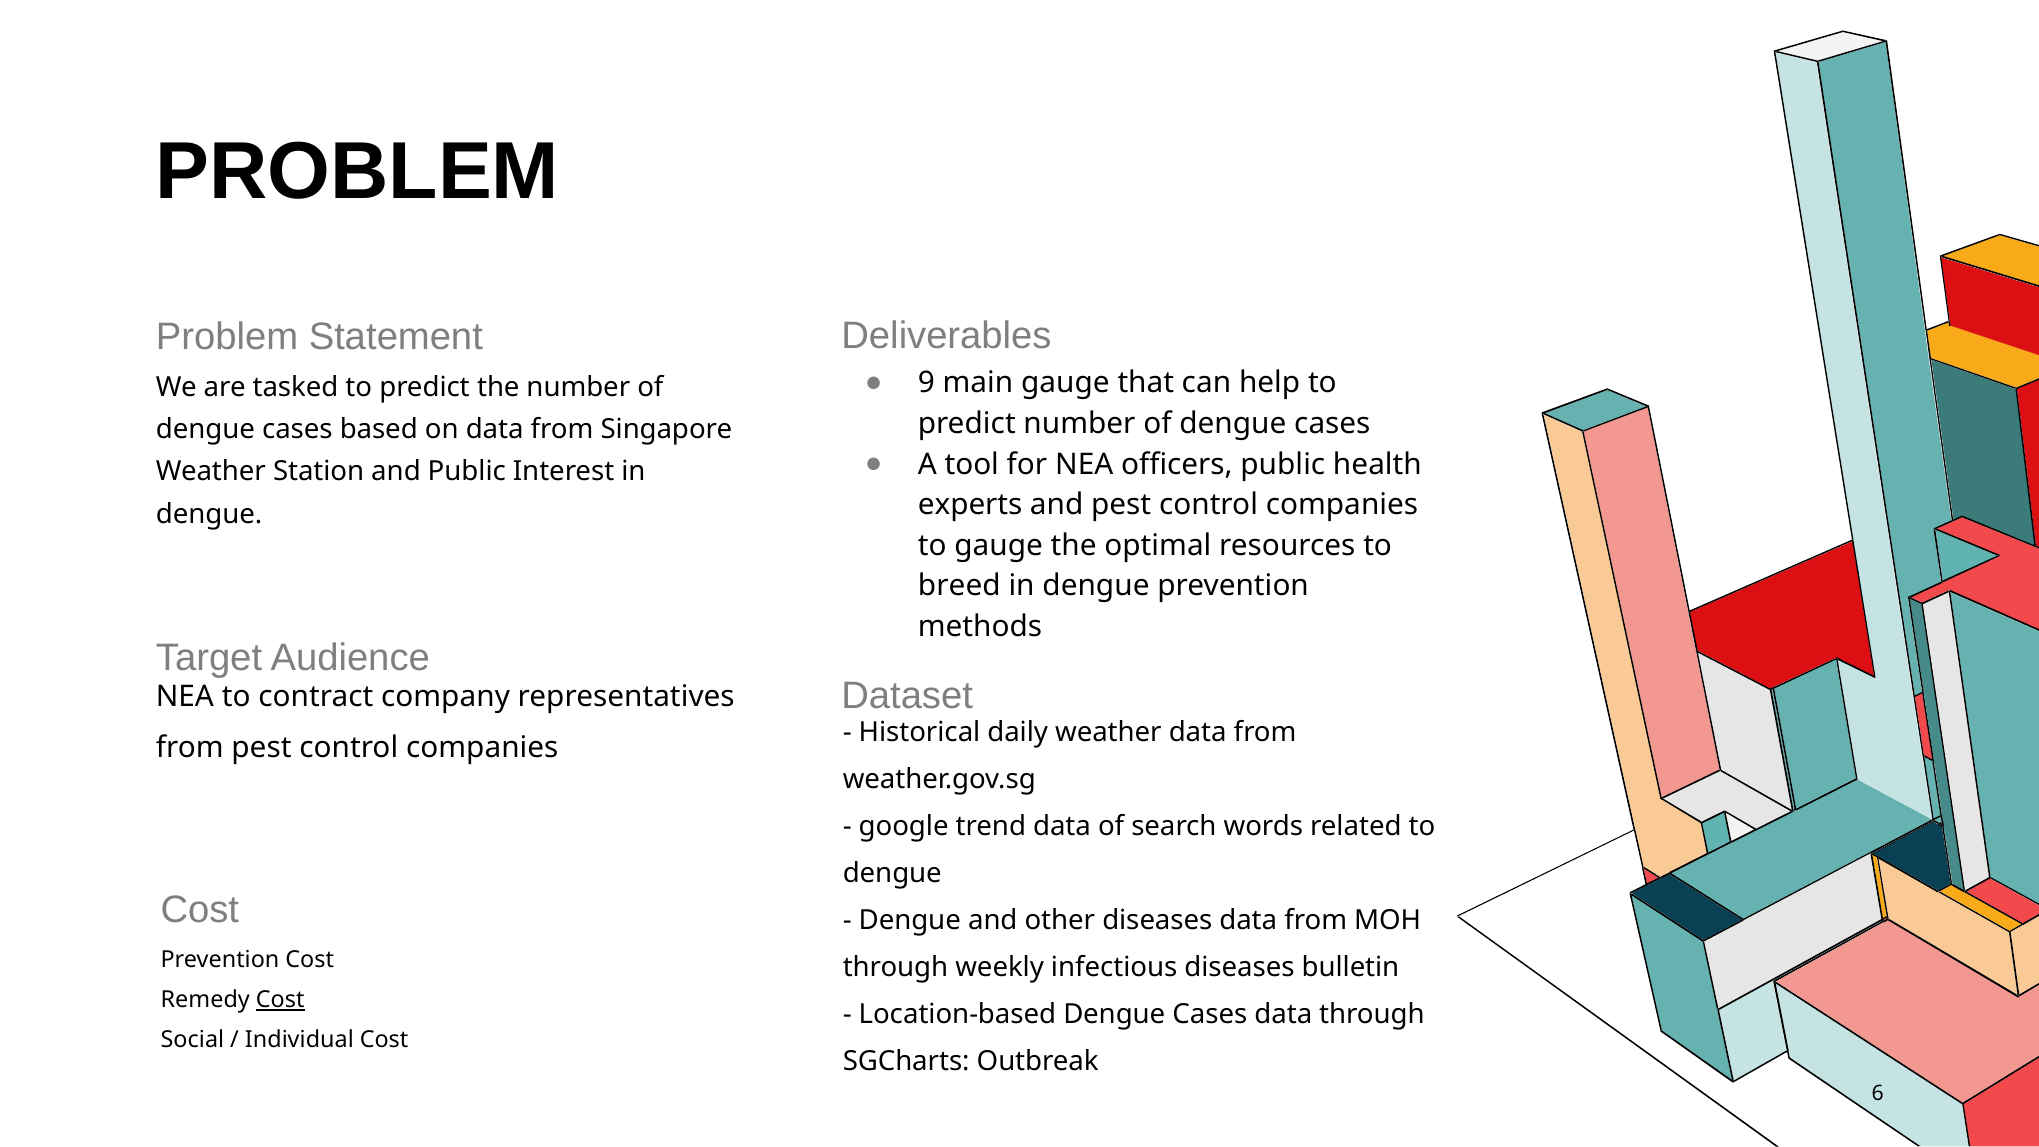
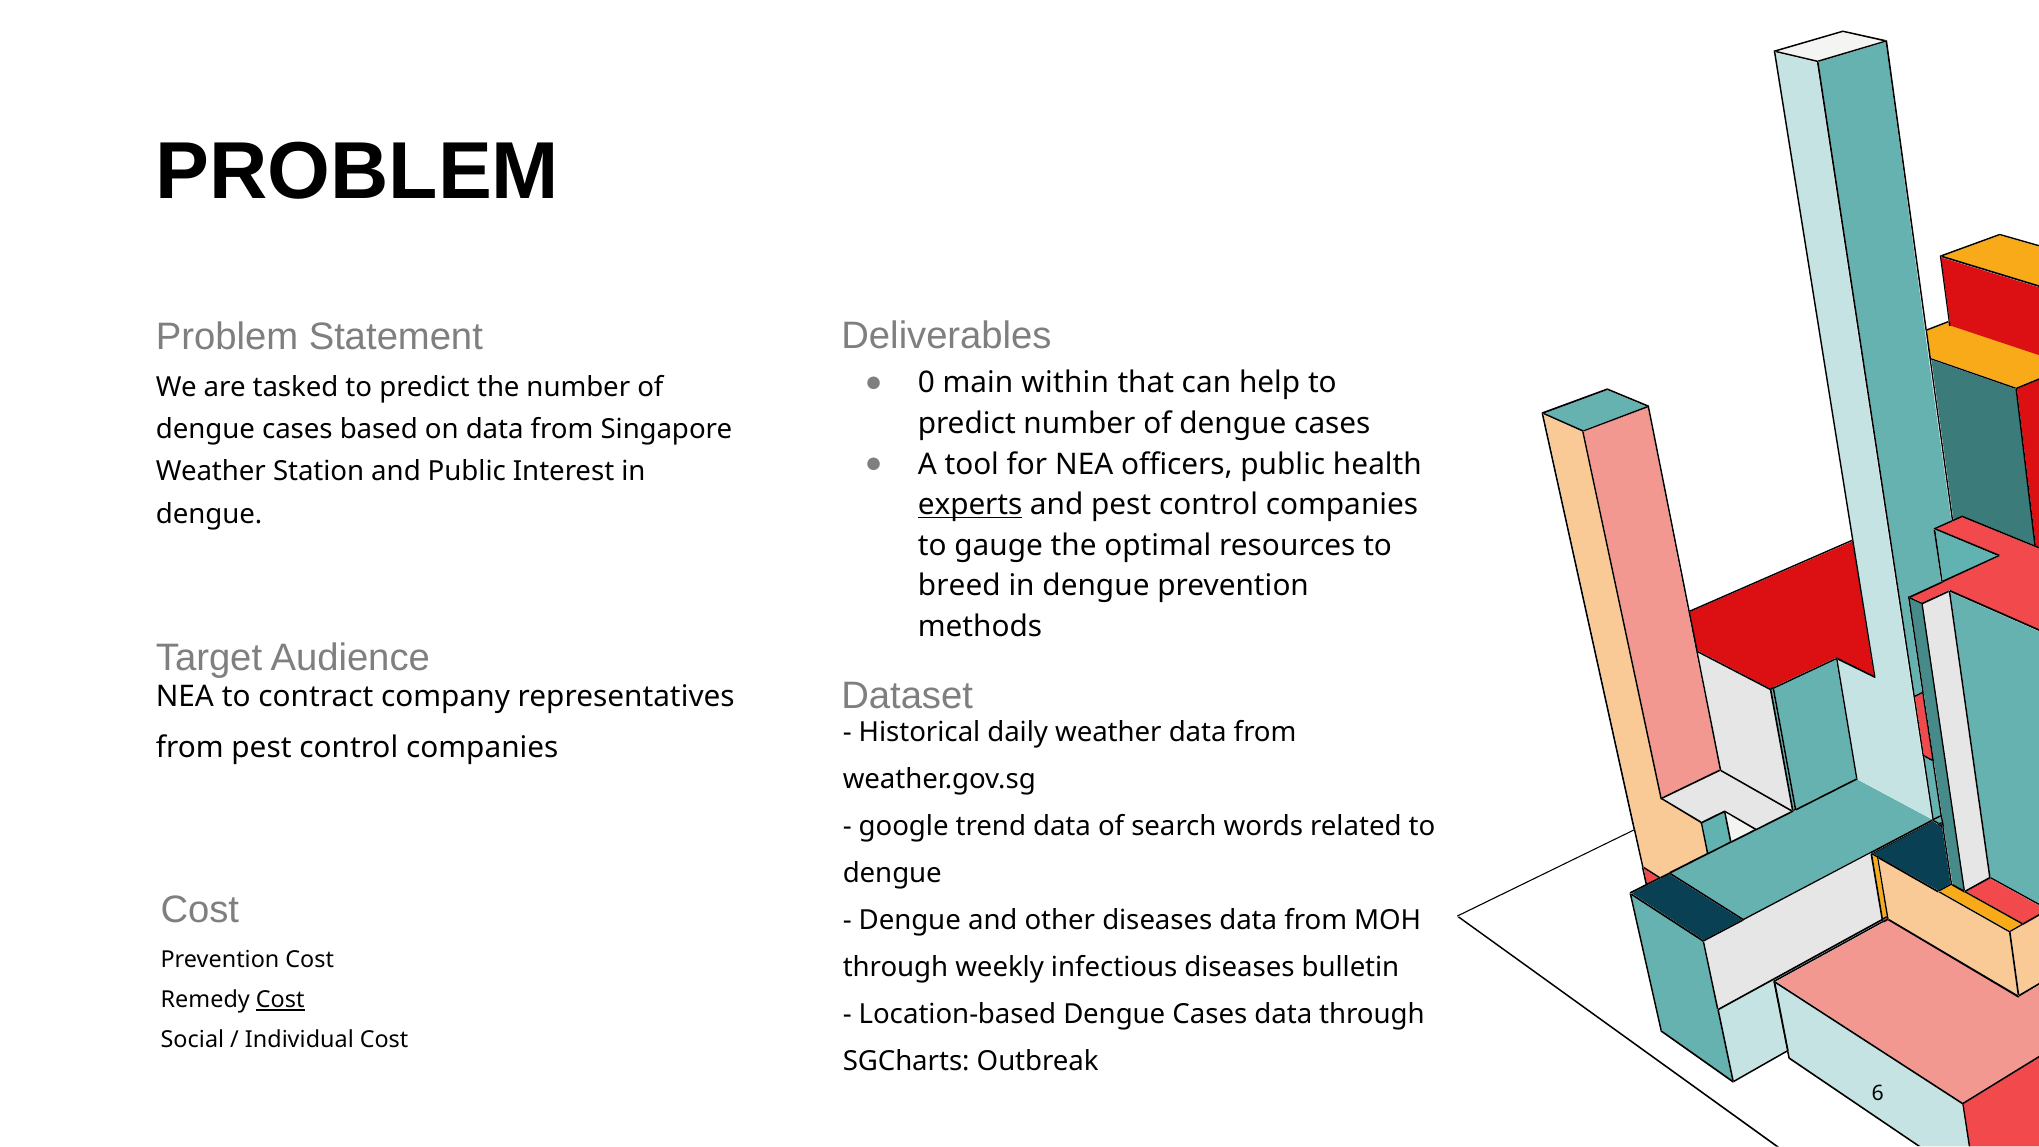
9: 9 -> 0
main gauge: gauge -> within
experts underline: none -> present
